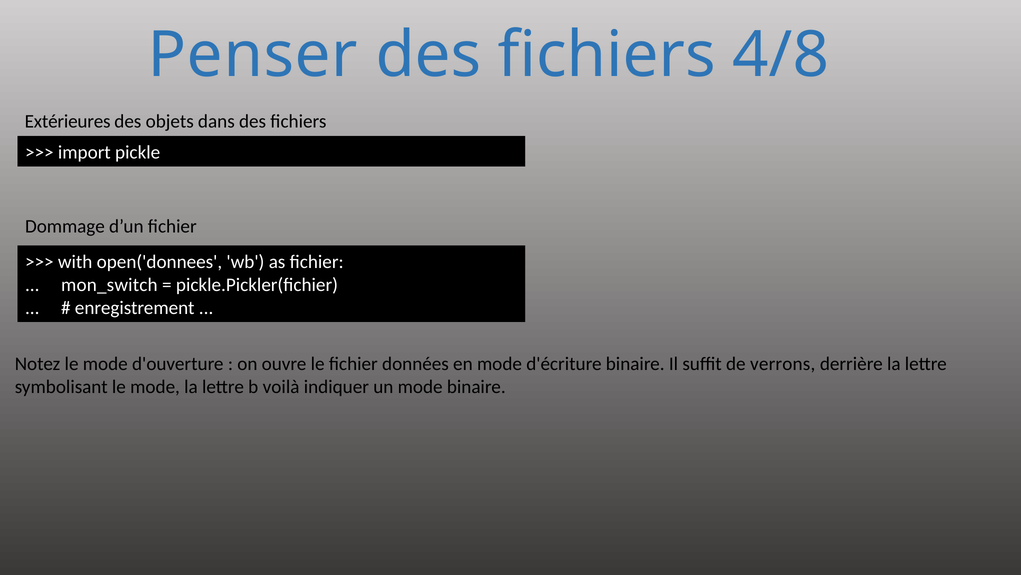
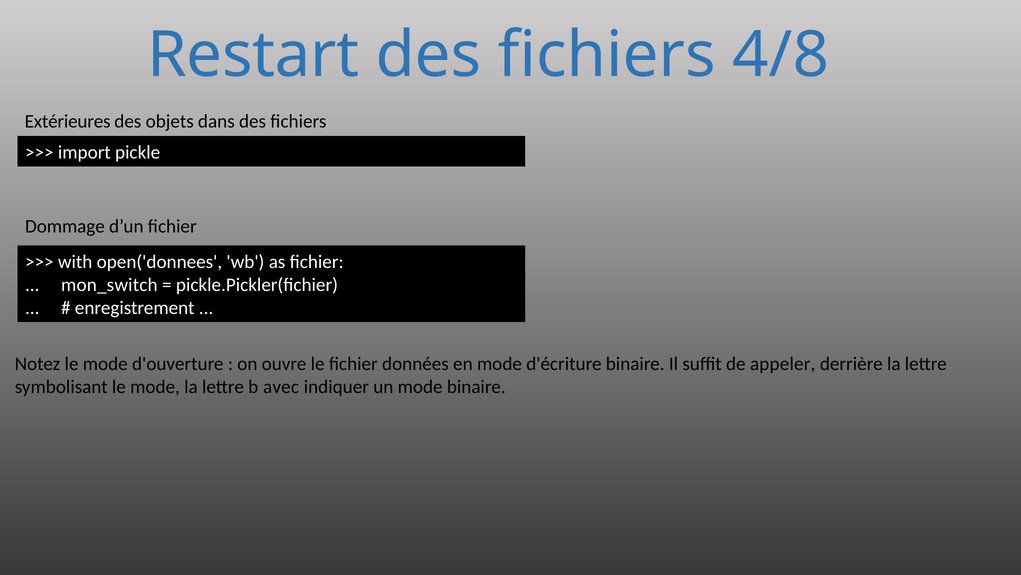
Penser: Penser -> Restart
verrons: verrons -> appeler
voilà: voilà -> avec
